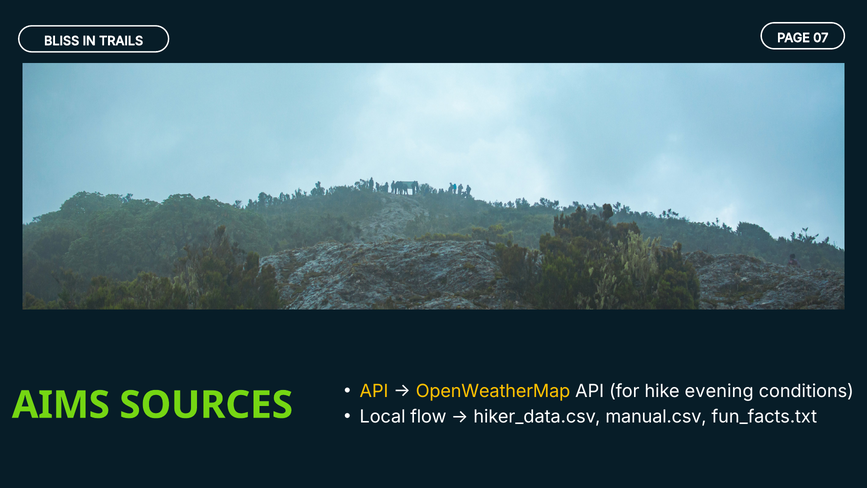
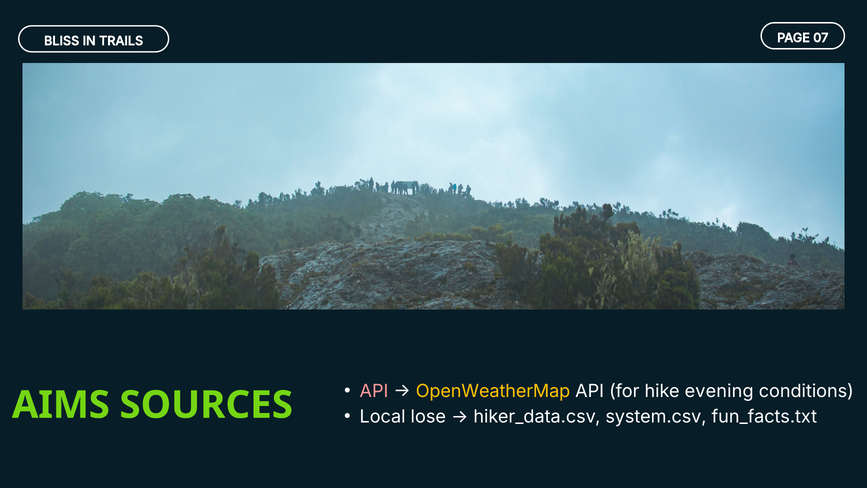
API at (374, 391) colour: yellow -> pink
flow: flow -> lose
manual.csv: manual.csv -> system.csv
